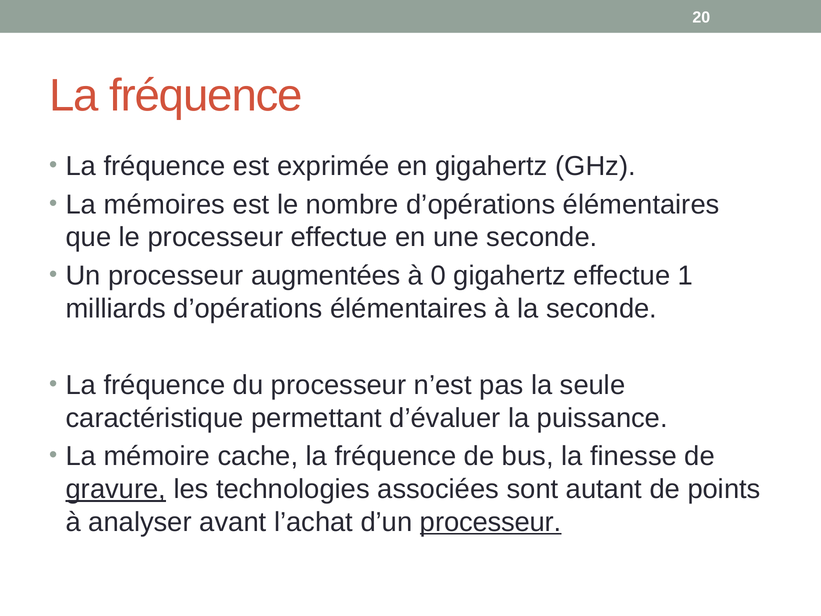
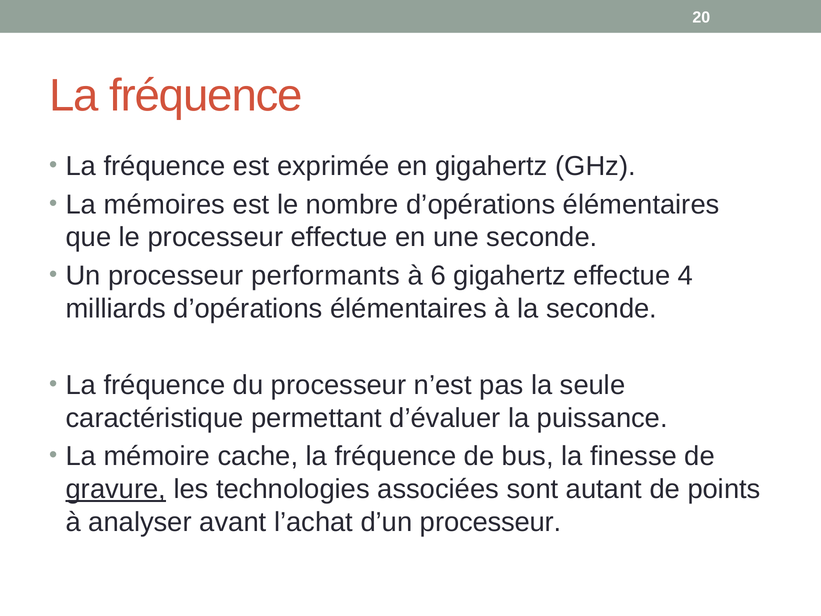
augmentées: augmentées -> performants
0: 0 -> 6
1: 1 -> 4
processeur at (491, 522) underline: present -> none
